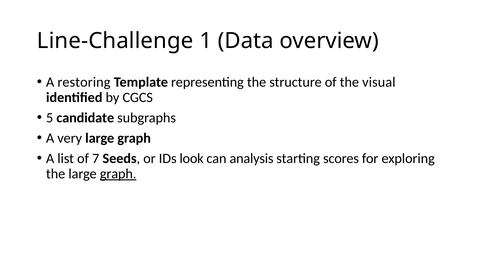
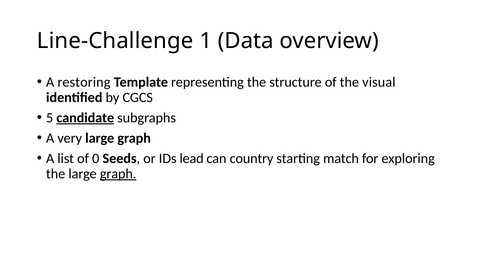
candidate underline: none -> present
7: 7 -> 0
look: look -> lead
analysis: analysis -> country
scores: scores -> match
